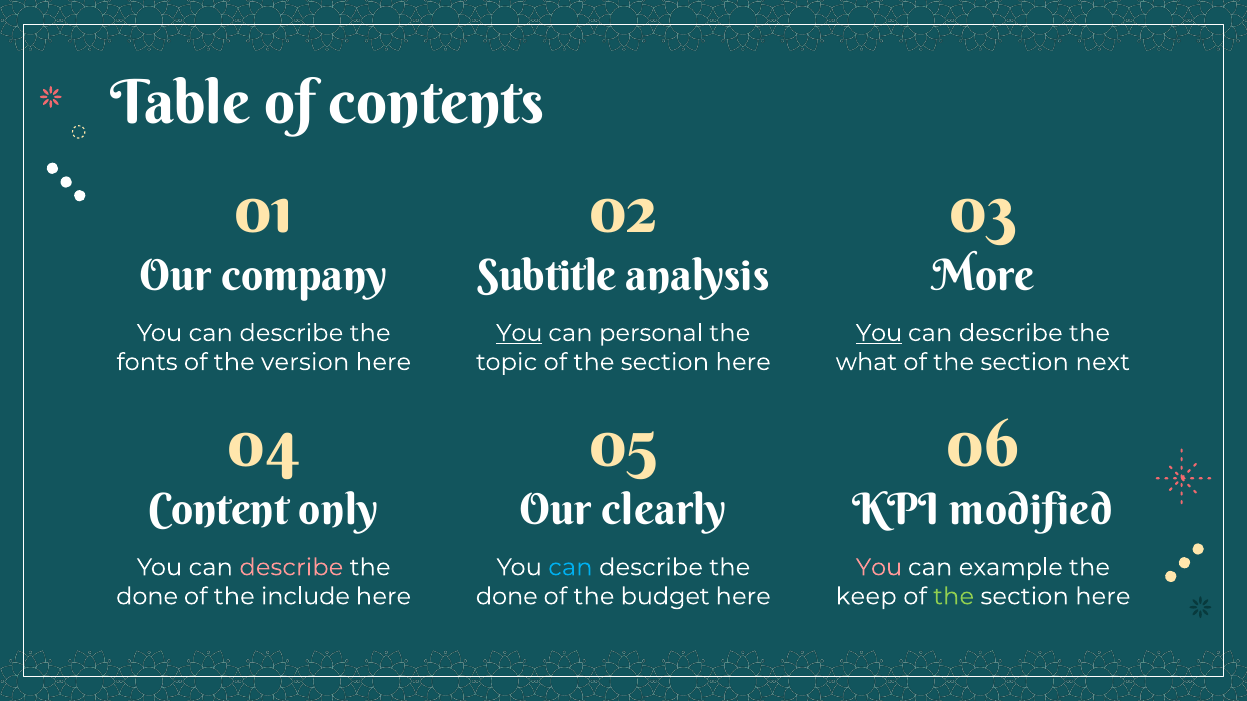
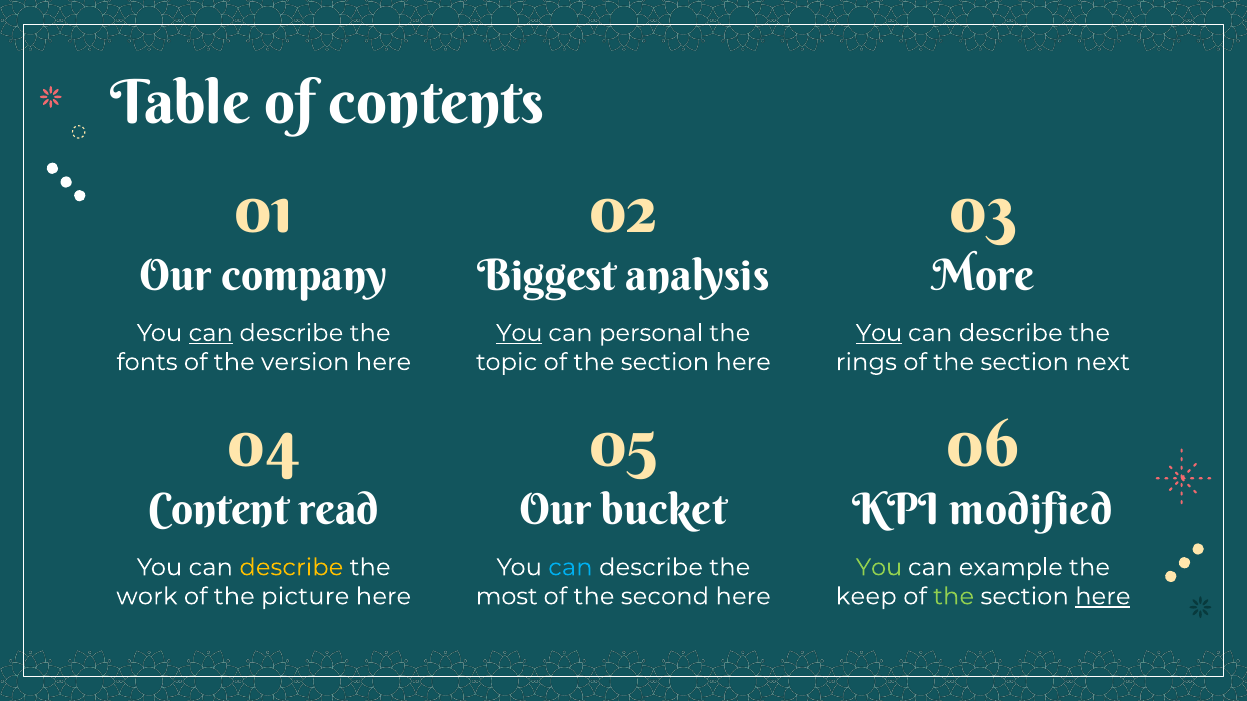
Subtitle: Subtitle -> Biggest
can at (211, 333) underline: none -> present
what: what -> rings
only: only -> read
clearly: clearly -> bucket
describe at (291, 568) colour: pink -> yellow
You at (879, 568) colour: pink -> light green
done at (147, 597): done -> work
include: include -> picture
done at (507, 597): done -> most
budget: budget -> second
here at (1103, 597) underline: none -> present
